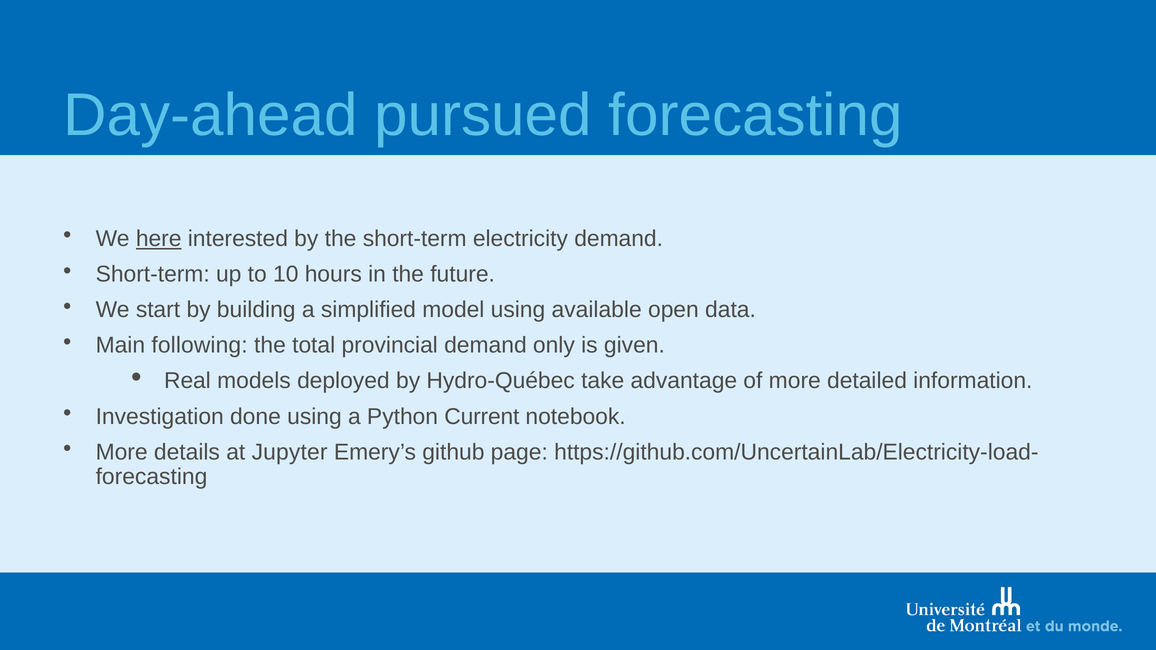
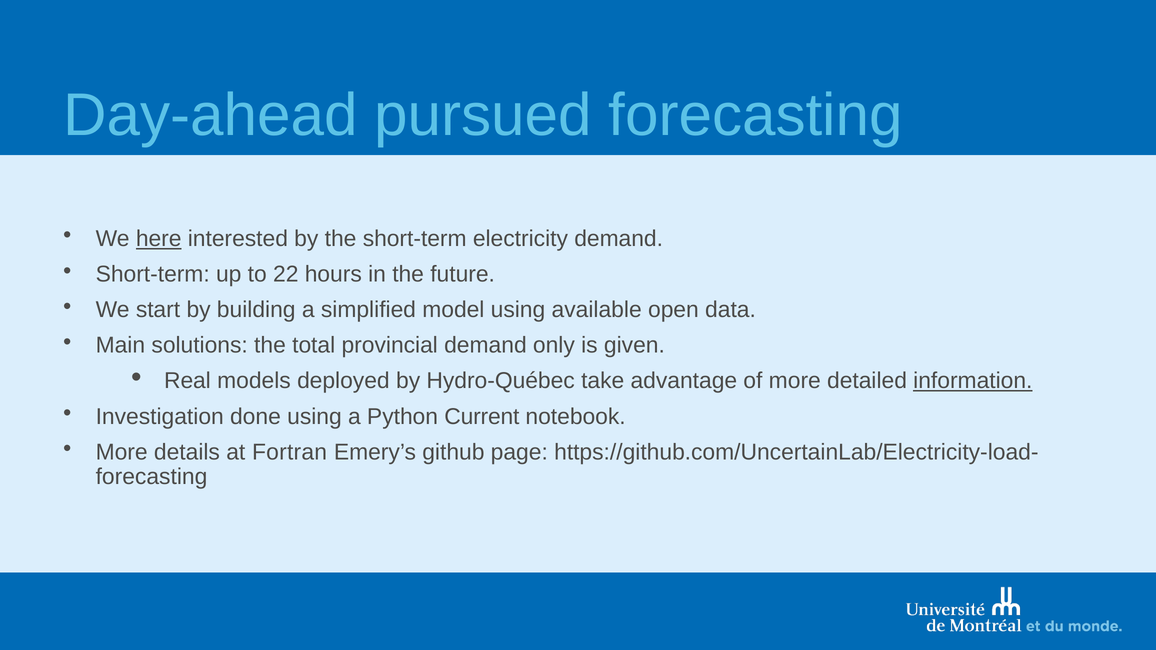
10: 10 -> 22
following: following -> solutions
information underline: none -> present
Jupyter: Jupyter -> Fortran
